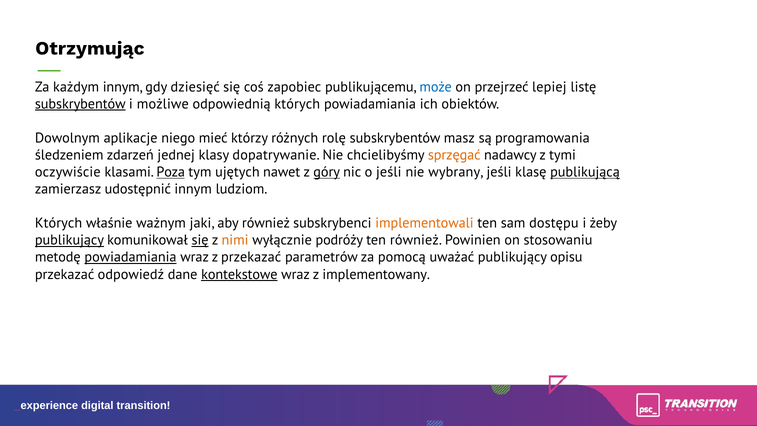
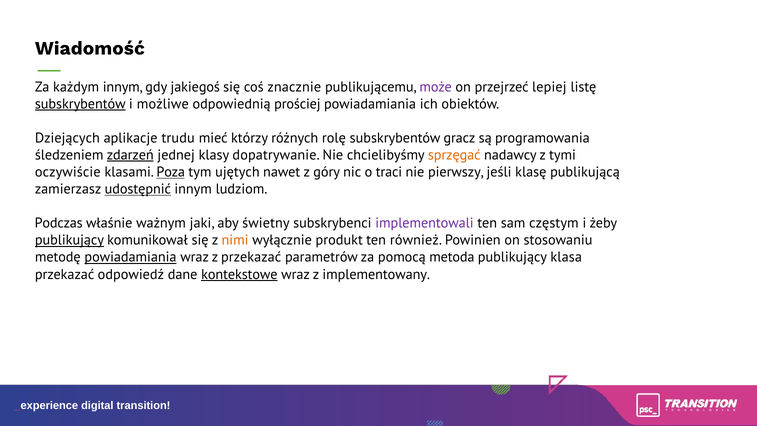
Otrzymując: Otrzymując -> Wiadomość
dziesięć: dziesięć -> jakiegoś
zapobiec: zapobiec -> znacznie
może colour: blue -> purple
odpowiednią których: których -> prościej
Dowolnym: Dowolnym -> Dziejących
niego: niego -> trudu
masz: masz -> gracz
zdarzeń underline: none -> present
góry underline: present -> none
o jeśli: jeśli -> traci
wybrany: wybrany -> pierwszy
publikującą underline: present -> none
udostępnić underline: none -> present
Których at (59, 223): Których -> Podczas
aby również: również -> świetny
implementowali colour: orange -> purple
dostępu: dostępu -> częstym
się at (200, 240) underline: present -> none
podróży: podróży -> produkt
uważać: uważać -> metoda
opisu: opisu -> klasa
